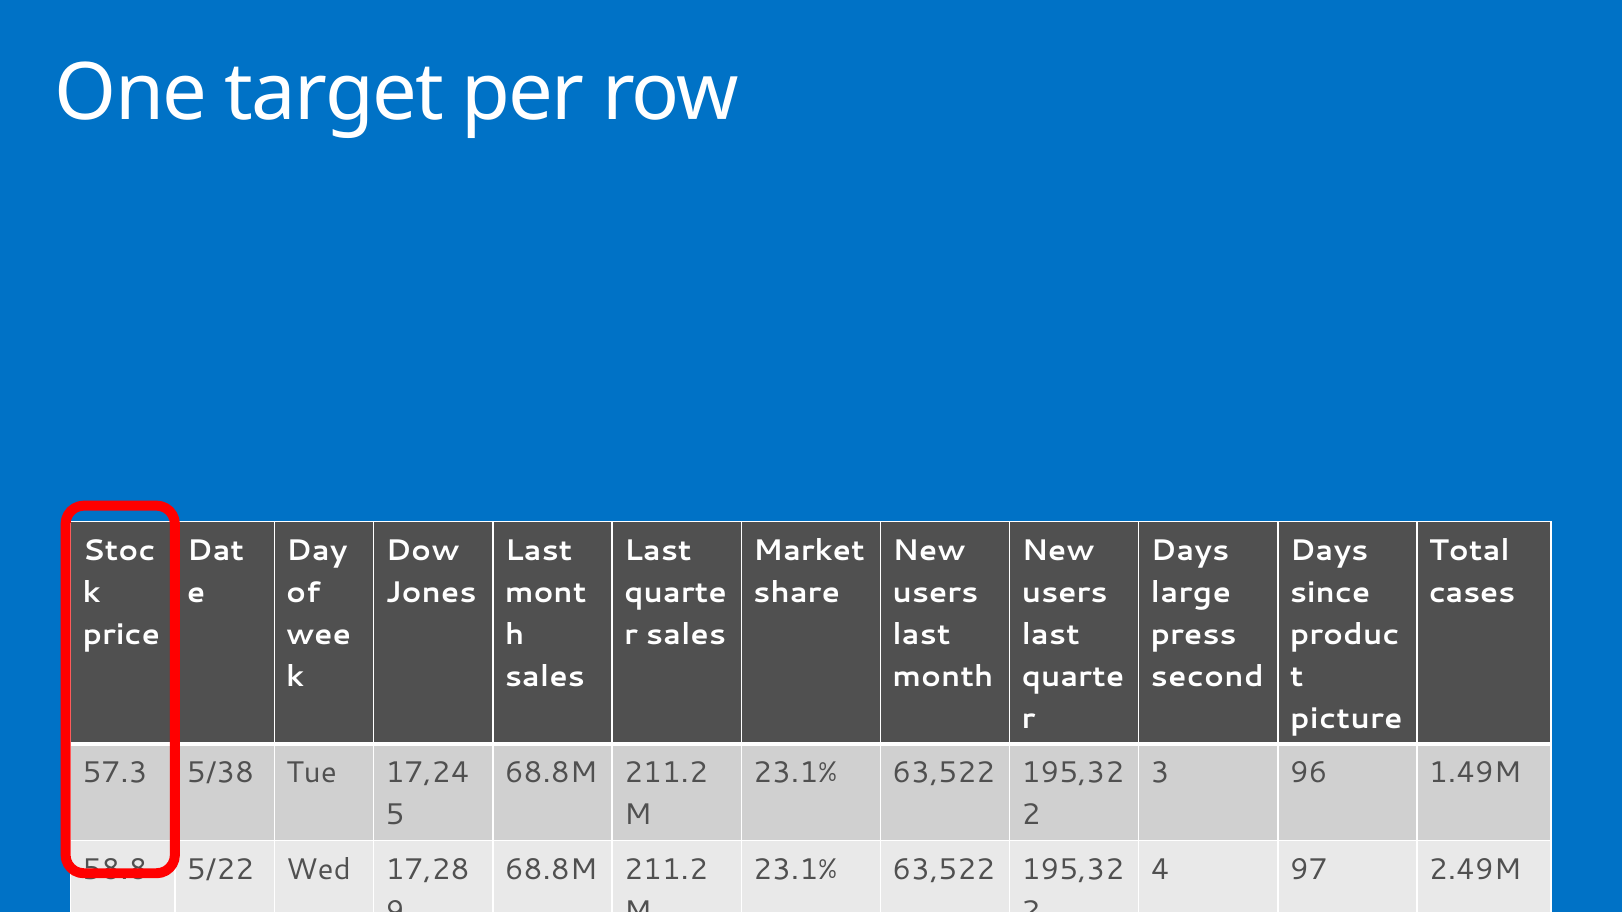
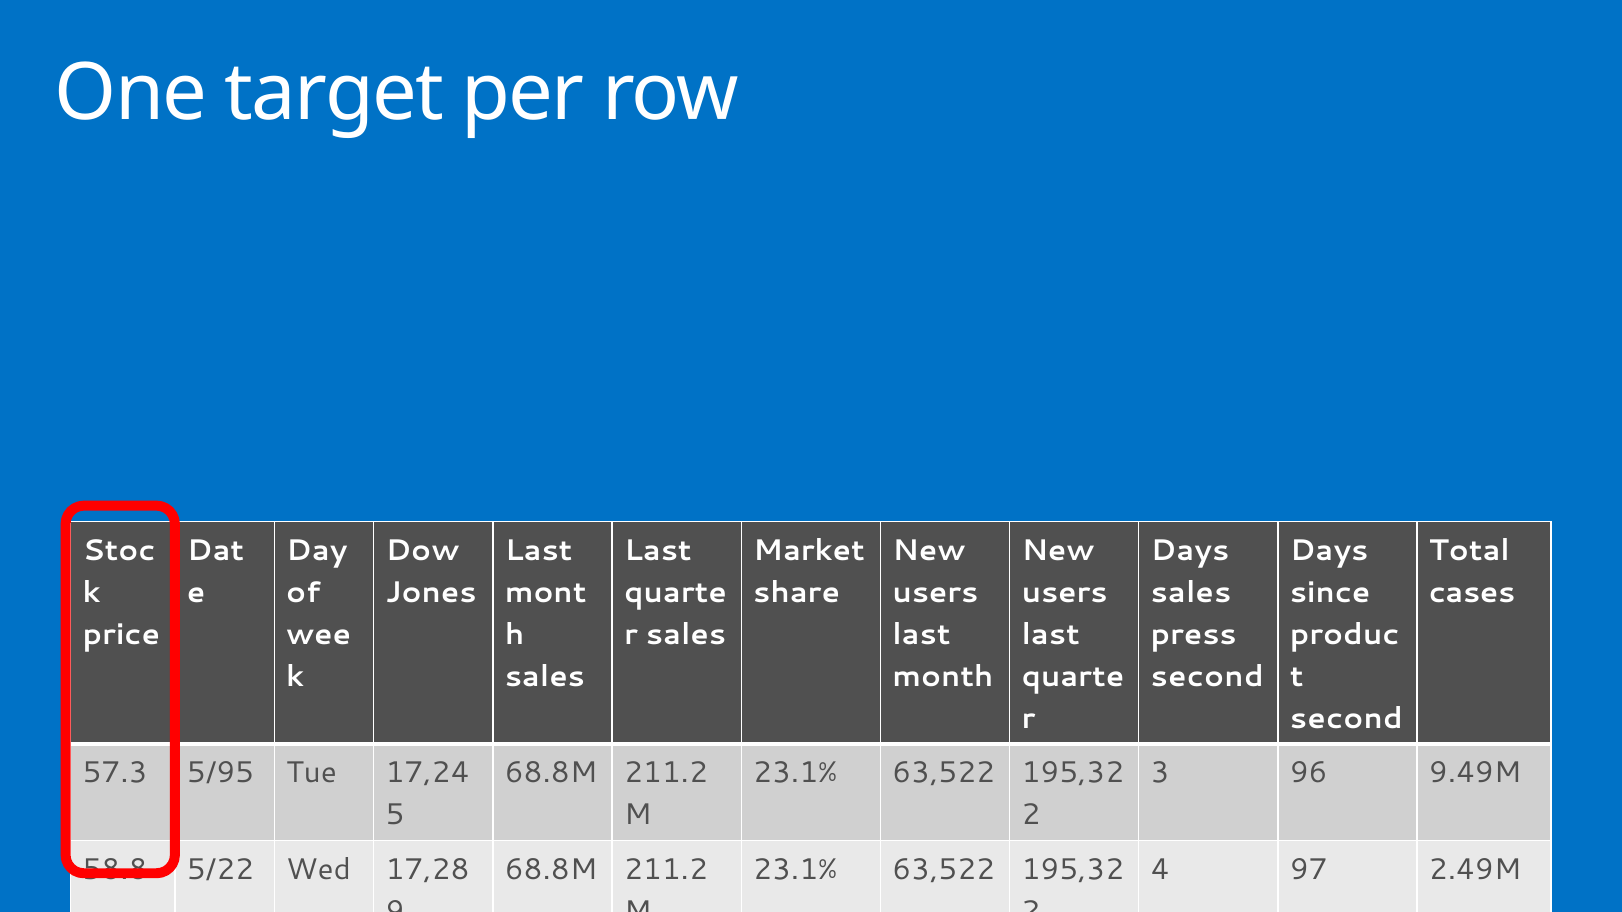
large at (1191, 593): large -> sales
picture at (1346, 719): picture -> second
5/38: 5/38 -> 5/95
1.49M: 1.49M -> 9.49M
